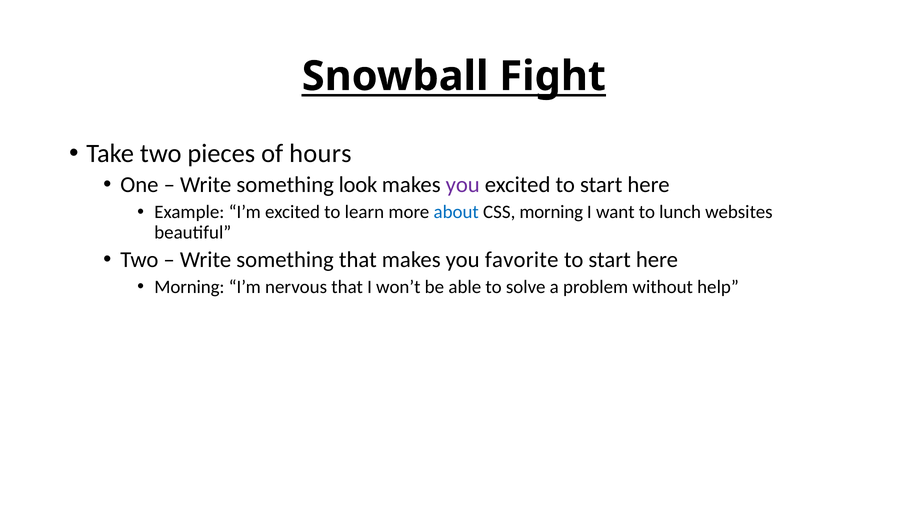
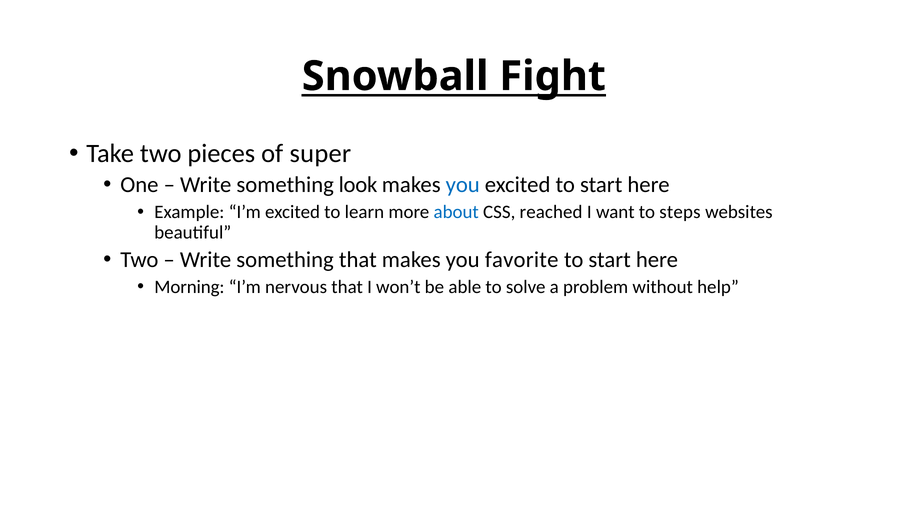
hours: hours -> super
you at (463, 185) colour: purple -> blue
CSS morning: morning -> reached
lunch: lunch -> steps
